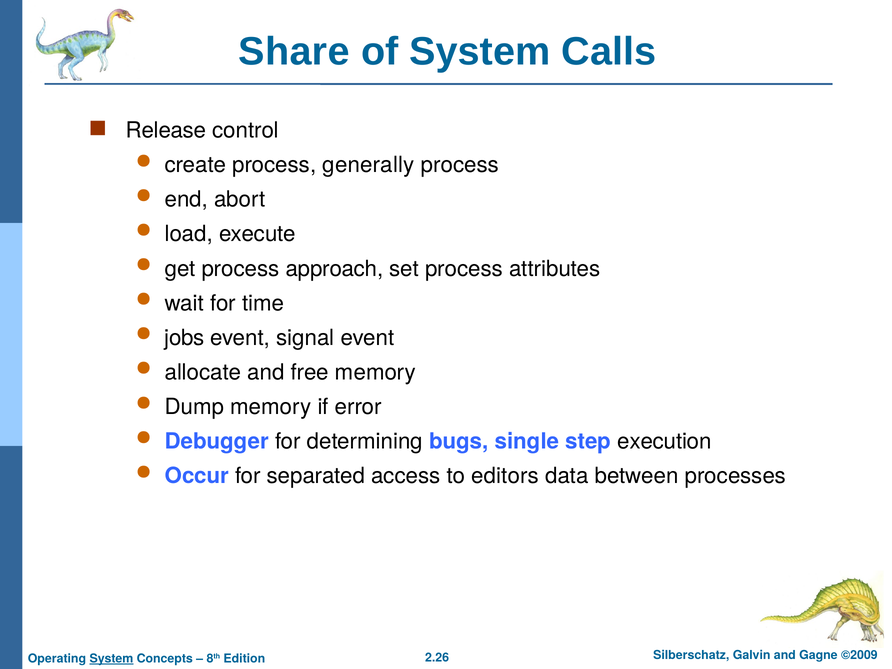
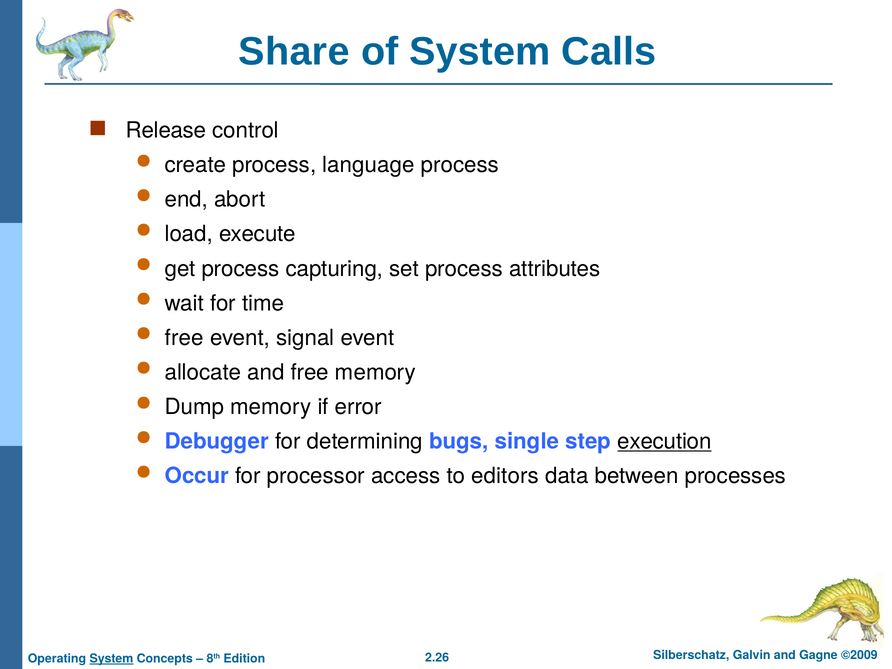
generally: generally -> language
approach: approach -> capturing
jobs at (184, 338): jobs -> free
execution underline: none -> present
separated: separated -> processor
